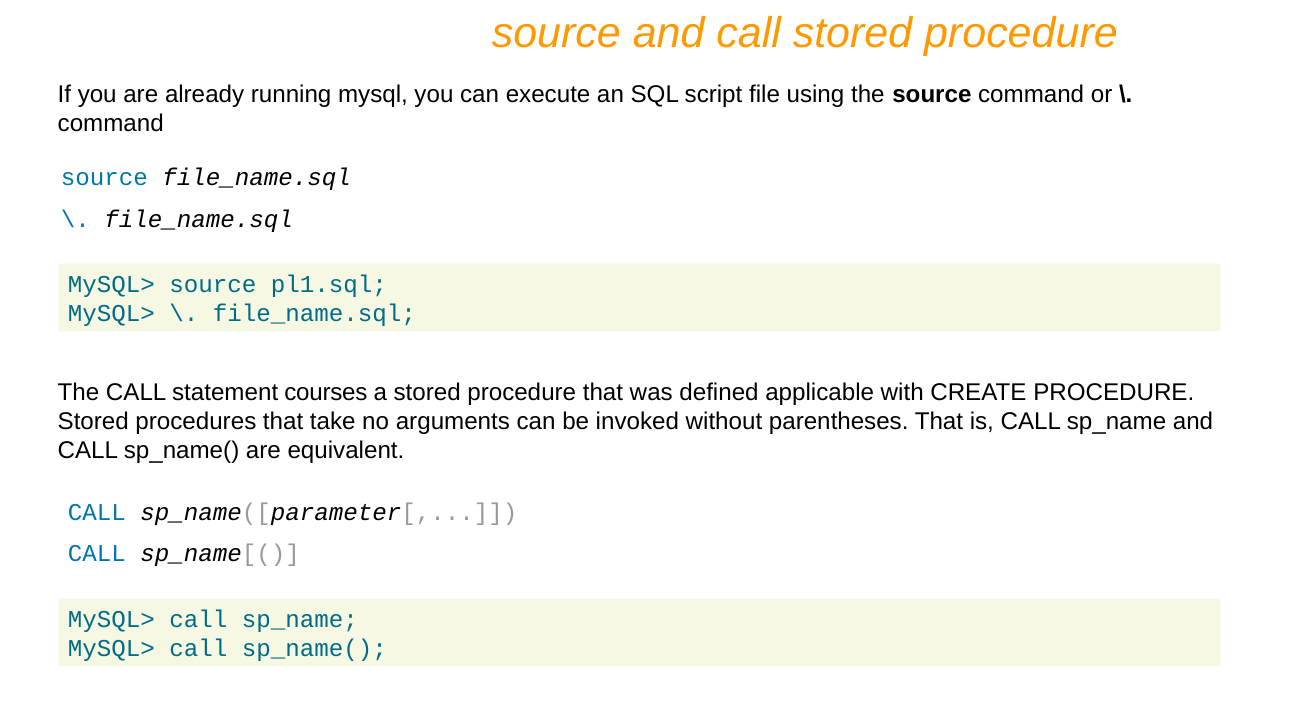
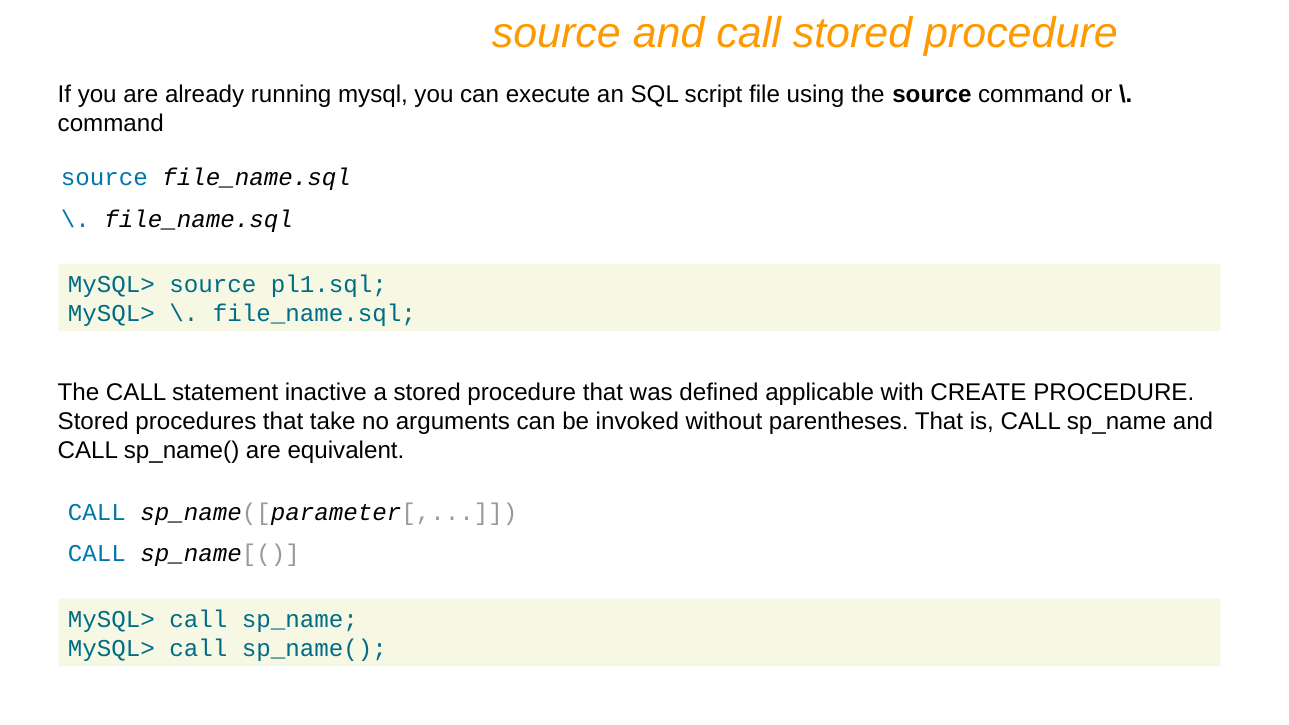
courses: courses -> inactive
